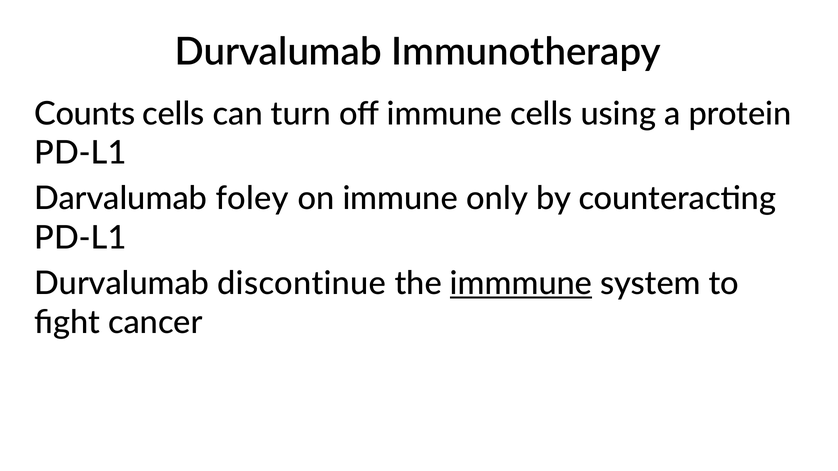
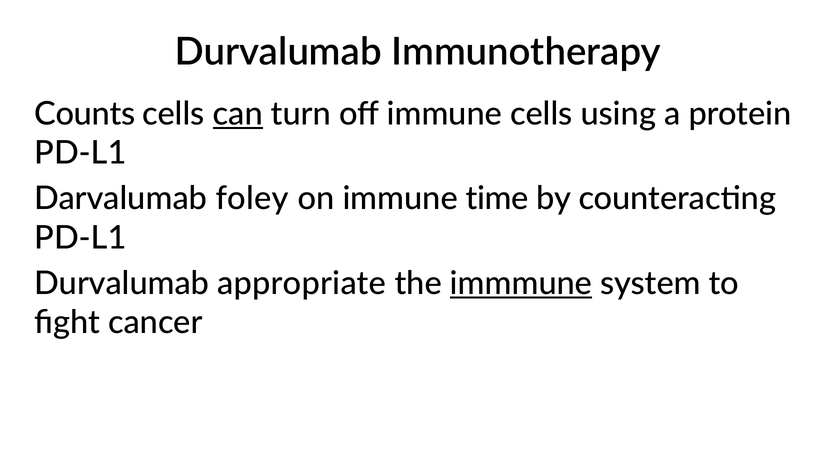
can underline: none -> present
only: only -> time
discontinue: discontinue -> appropriate
